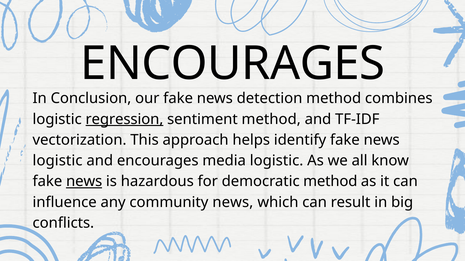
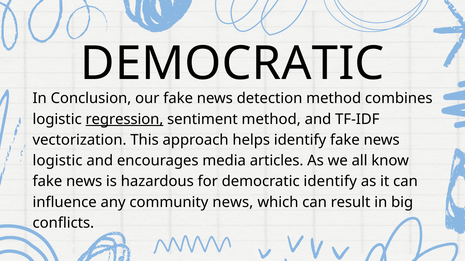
ENCOURAGES at (233, 64): ENCOURAGES -> DEMOCRATIC
media logistic: logistic -> articles
news at (84, 182) underline: present -> none
democratic method: method -> identify
